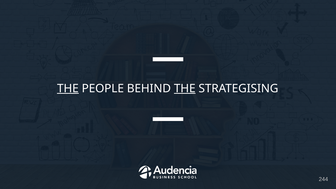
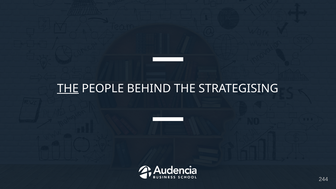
THE at (185, 88) underline: present -> none
